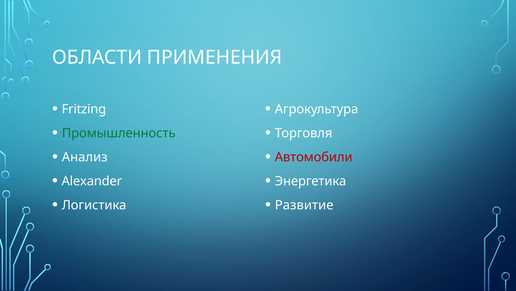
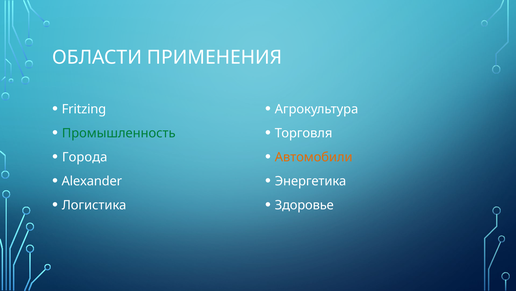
Анализ: Анализ -> Города
Автомобили colour: red -> orange
Развитие: Развитие -> Здоровье
